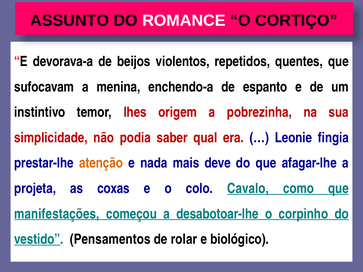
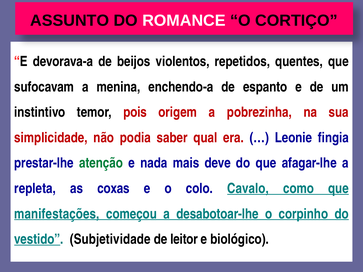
lhes: lhes -> pois
atenção colour: orange -> green
projeta: projeta -> repleta
Pensamentos: Pensamentos -> Subjetividade
rolar: rolar -> leitor
